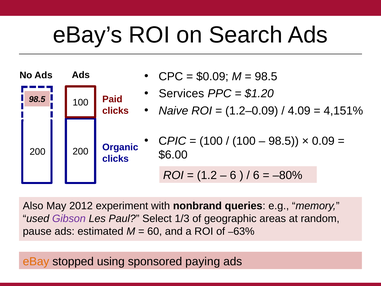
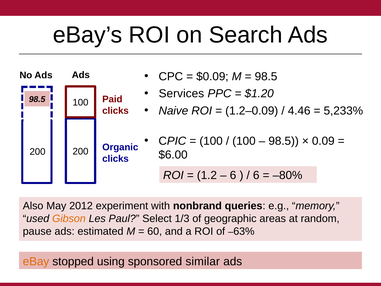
4.09: 4.09 -> 4.46
4,151%: 4,151% -> 5,233%
Gibson colour: purple -> orange
paying: paying -> similar
